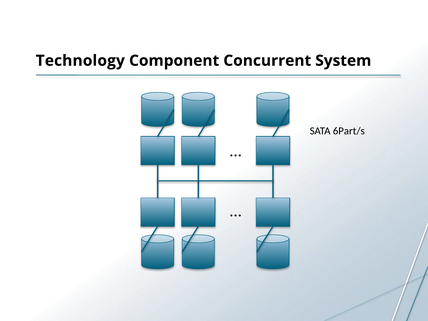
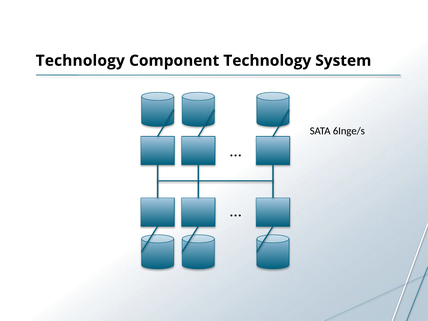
Component Concurrent: Concurrent -> Technology
6Part/s: 6Part/s -> 6Inge/s
